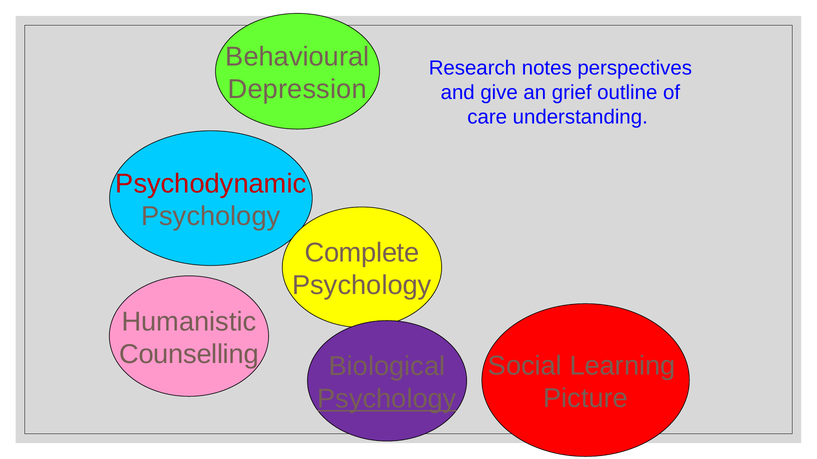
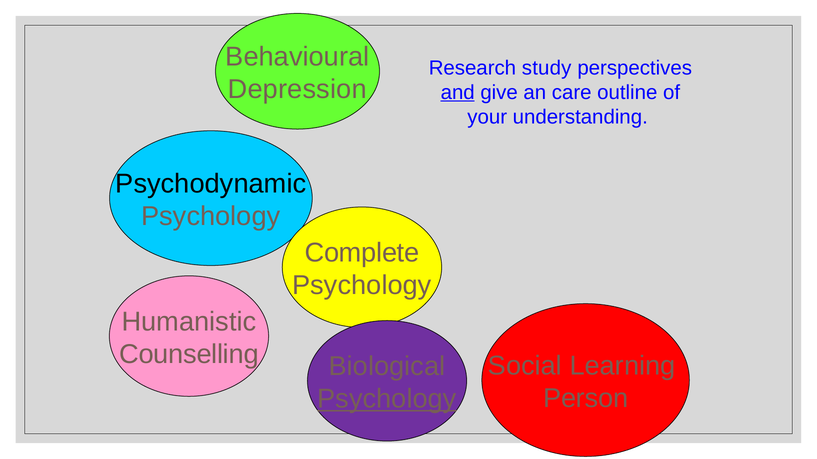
notes: notes -> study
and underline: none -> present
grief: grief -> care
care: care -> your
Psychodynamic colour: red -> black
Picture: Picture -> Person
